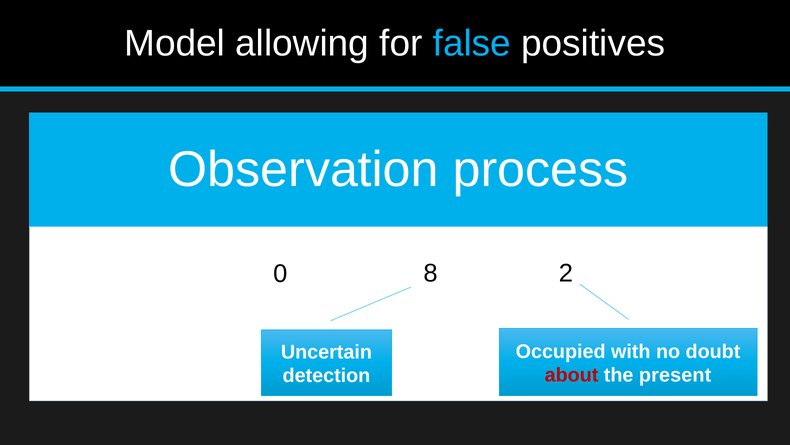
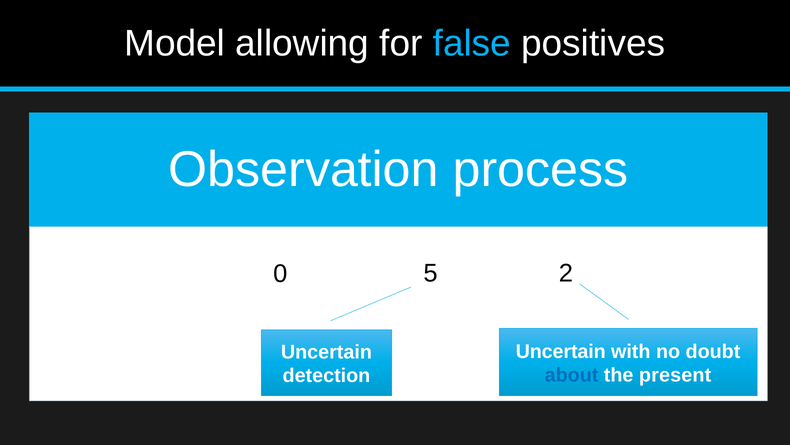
8: 8 -> 5
Occupied at (561, 351): Occupied -> Uncertain
about colour: red -> blue
